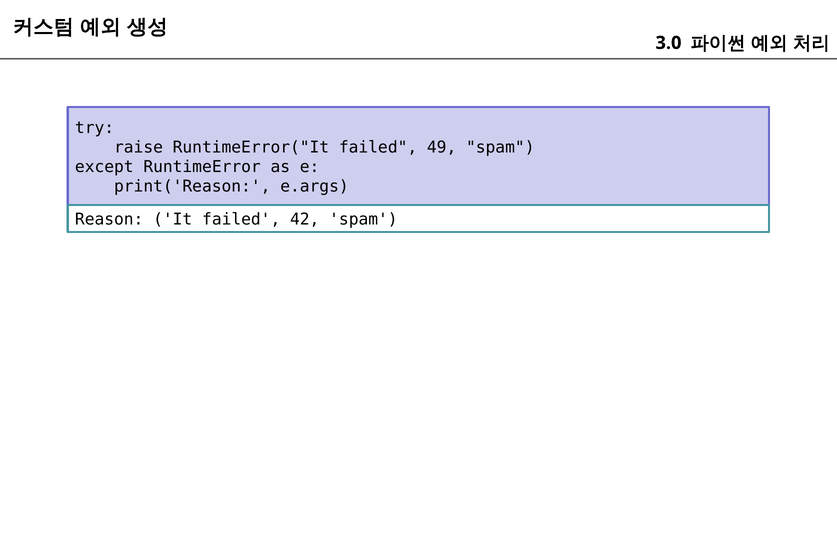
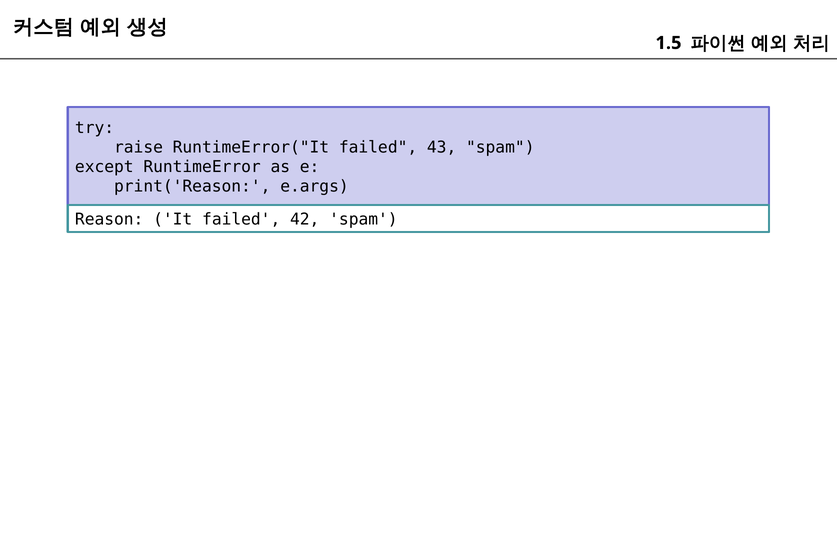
3.0: 3.0 -> 1.5
49: 49 -> 43
